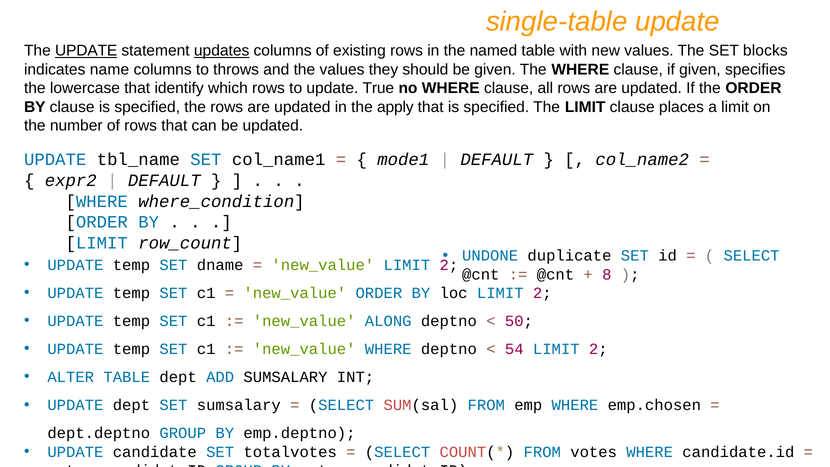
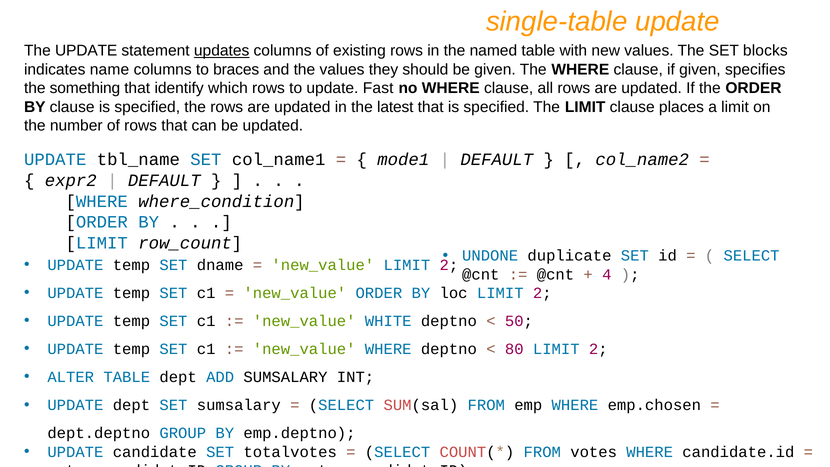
UPDATE at (86, 51) underline: present -> none
throws: throws -> braces
lowercase: lowercase -> something
True: True -> Fast
apply: apply -> latest
8: 8 -> 4
ALONG: ALONG -> WHITE
54: 54 -> 80
